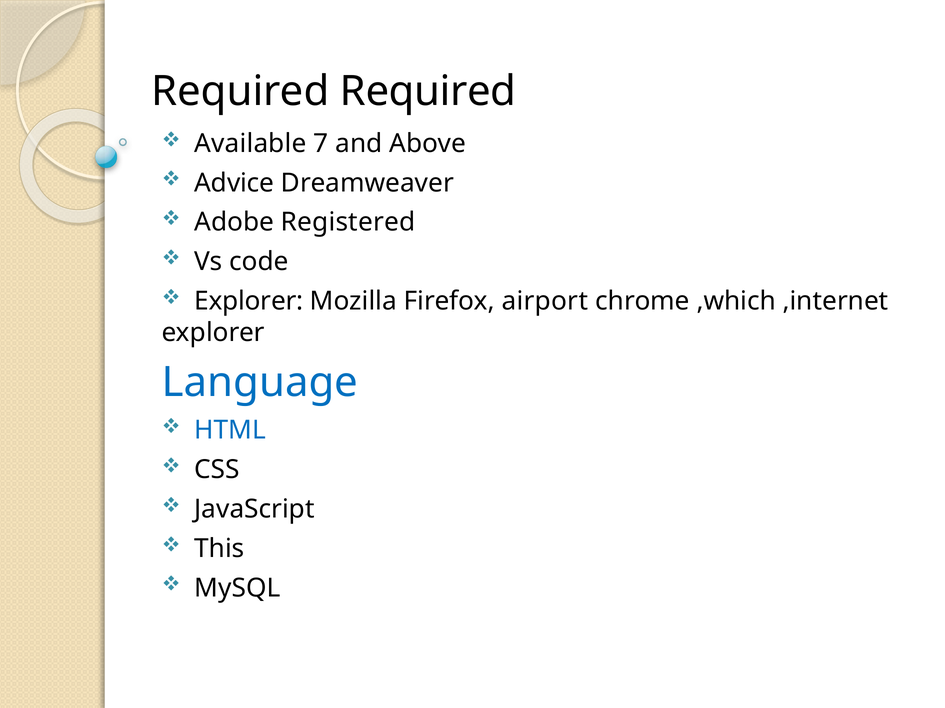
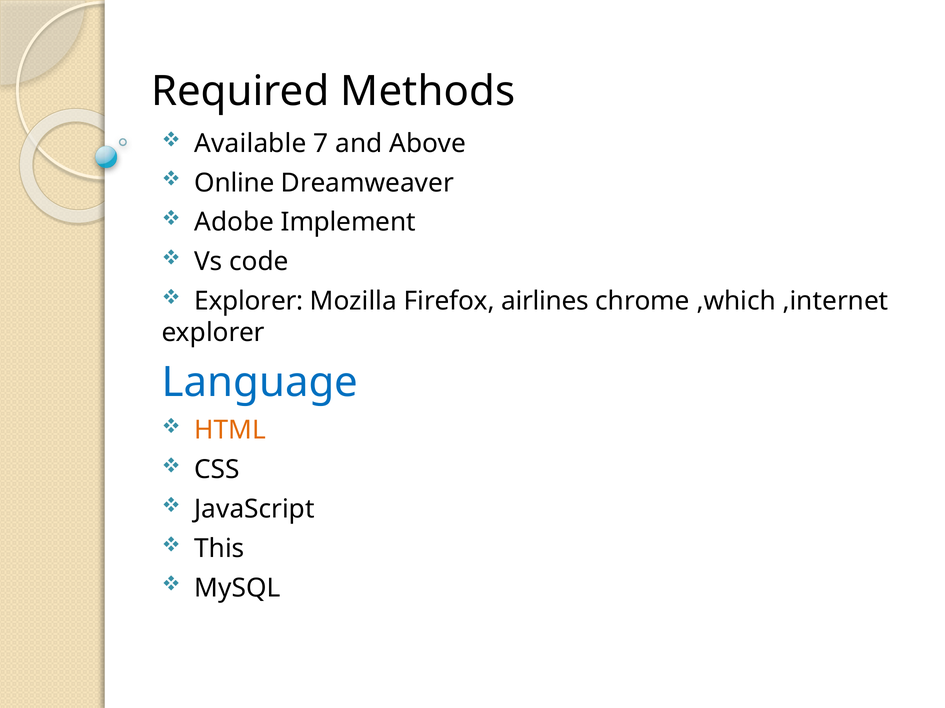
Required Required: Required -> Methods
Advice: Advice -> Online
Registered: Registered -> Implement
airport: airport -> airlines
HTML colour: blue -> orange
